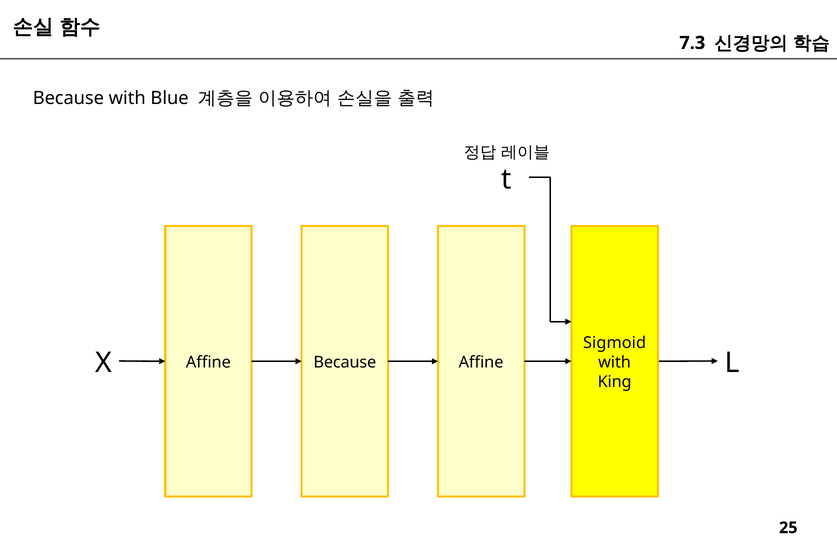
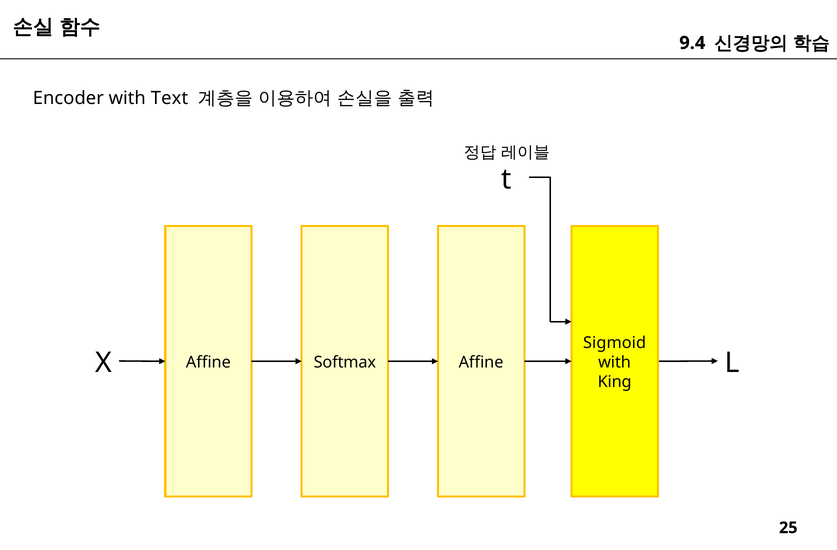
7.3: 7.3 -> 9.4
Because at (68, 98): Because -> Encoder
Blue: Blue -> Text
Affine Because: Because -> Softmax
